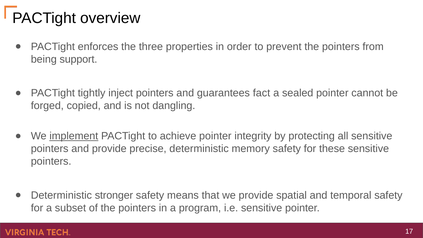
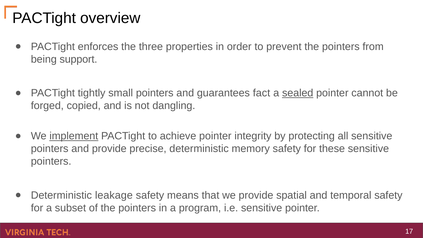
inject: inject -> small
sealed underline: none -> present
stronger: stronger -> leakage
